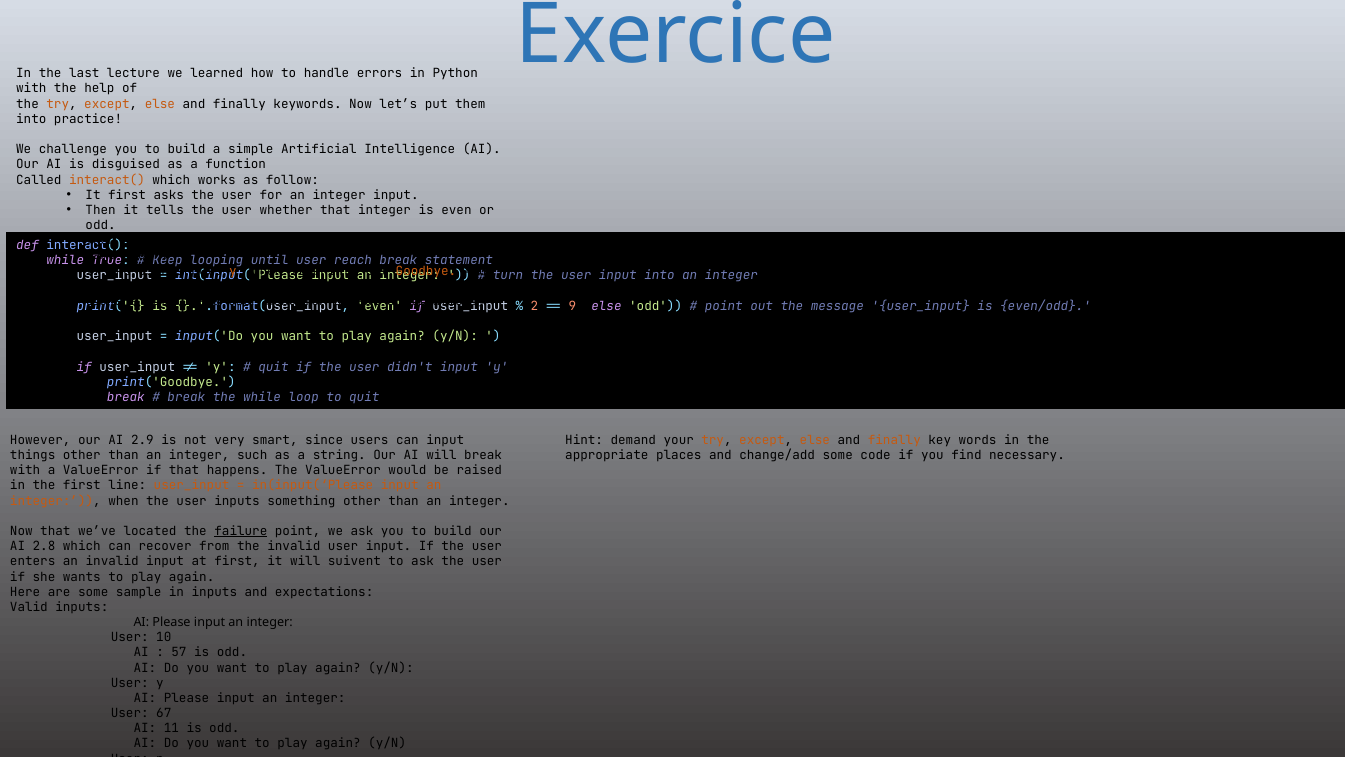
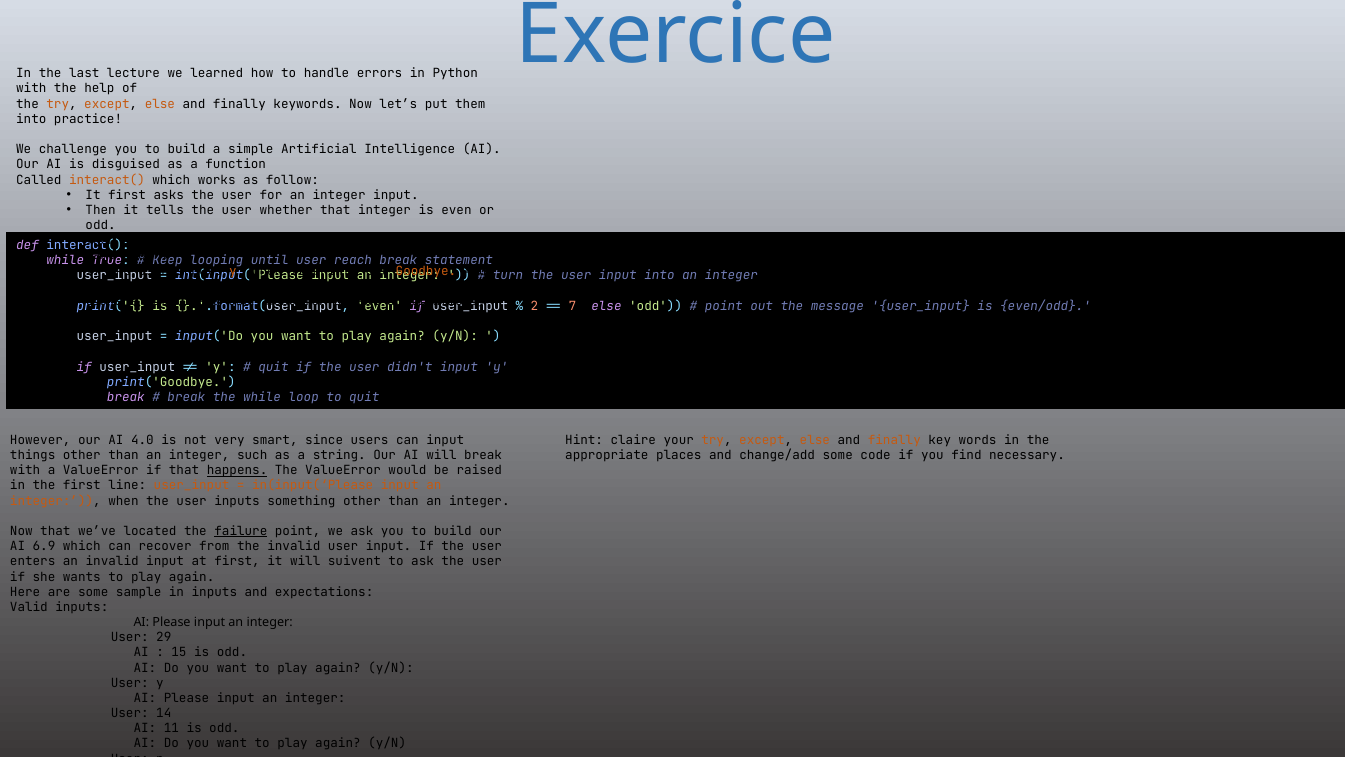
9: 9 -> 7
2.9: 2.9 -> 4.0
demand: demand -> claire
happens underline: none -> present
2.8: 2.8 -> 6.9
10: 10 -> 29
57: 57 -> 15
67: 67 -> 14
